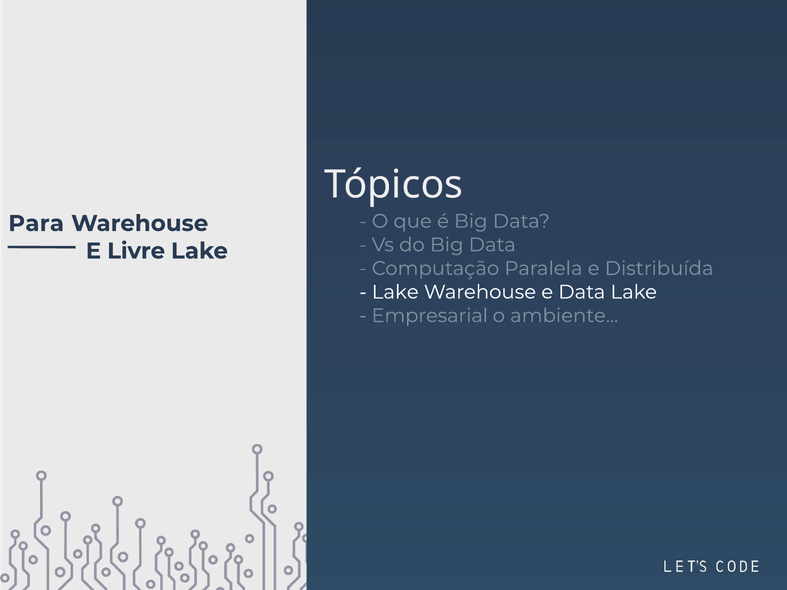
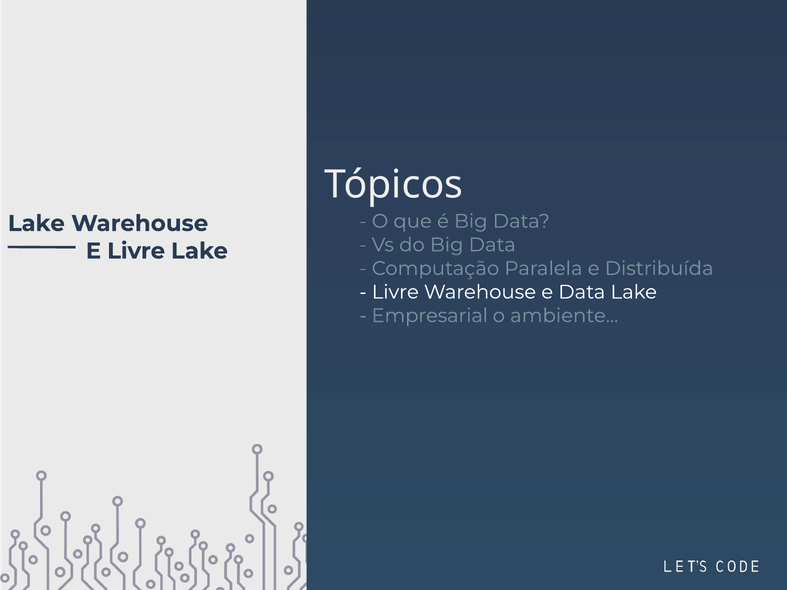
Para at (36, 224): Para -> Lake
Lake at (395, 292): Lake -> Livre
